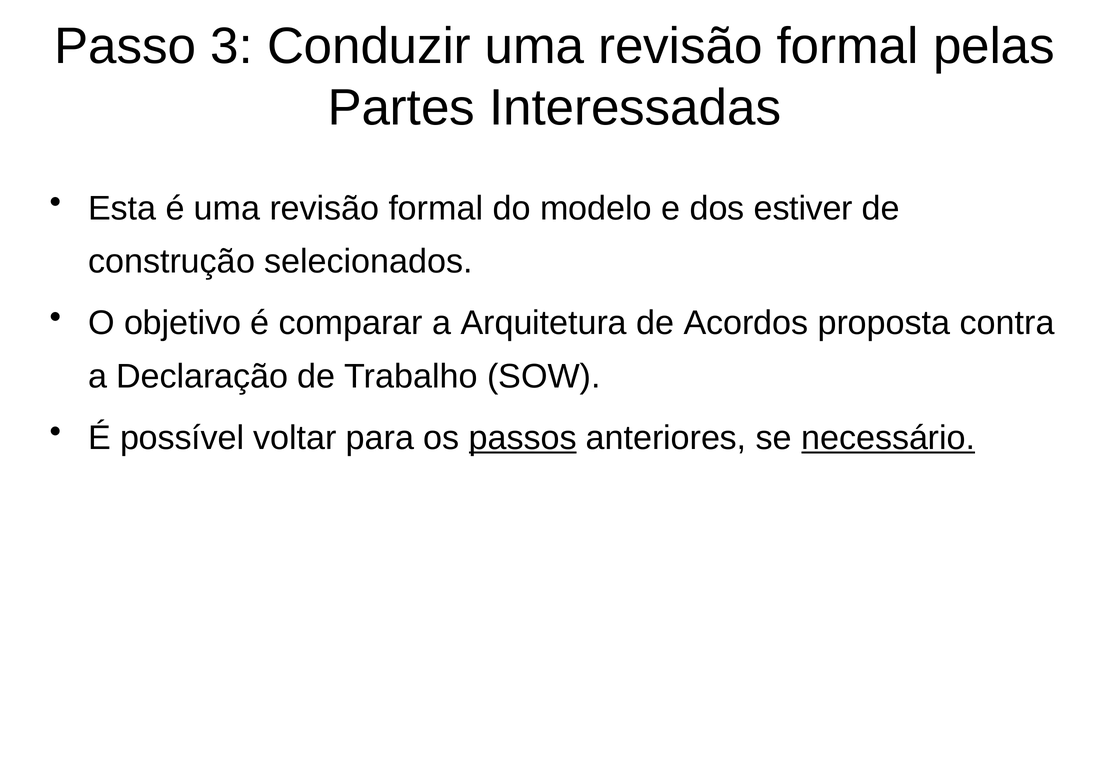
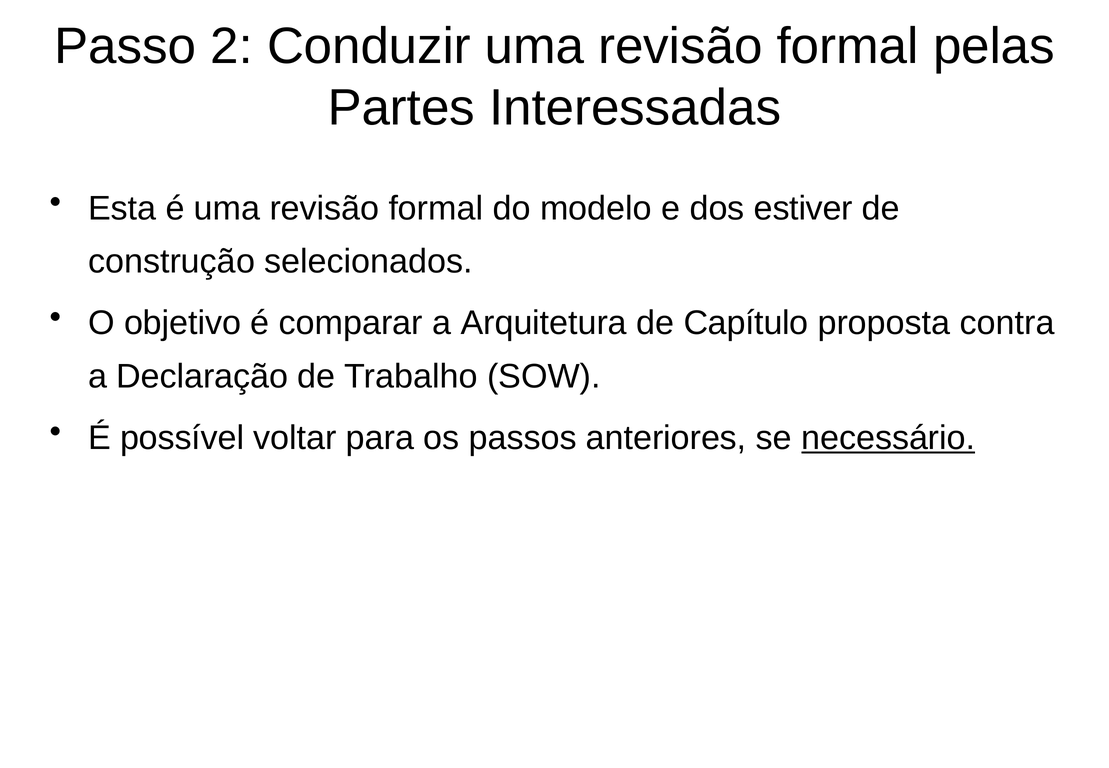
3: 3 -> 2
Acordos: Acordos -> Capítulo
passos underline: present -> none
